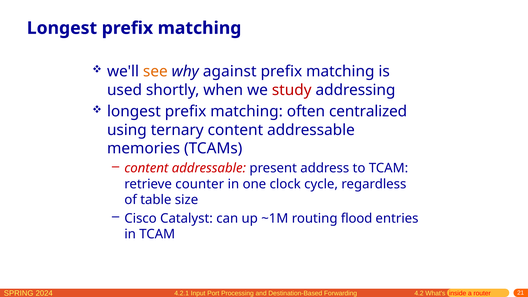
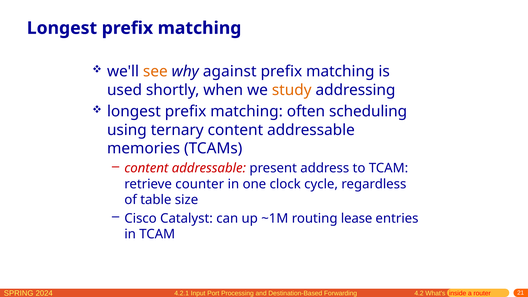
study colour: red -> orange
centralized: centralized -> scheduling
flood: flood -> lease
